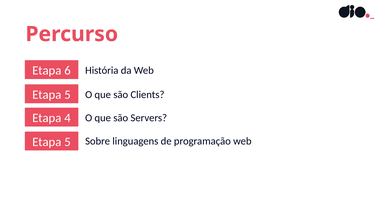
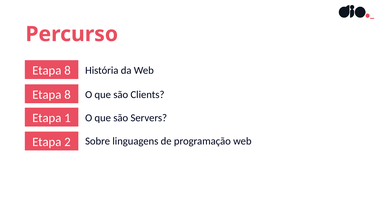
6 at (67, 71): 6 -> 8
5 at (67, 95): 5 -> 8
4: 4 -> 1
5 at (67, 142): 5 -> 2
